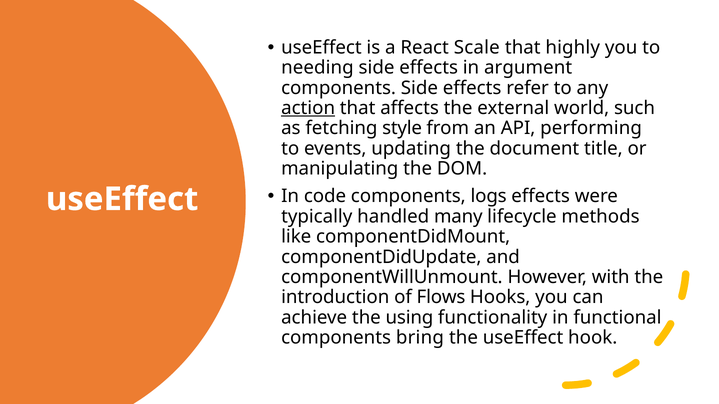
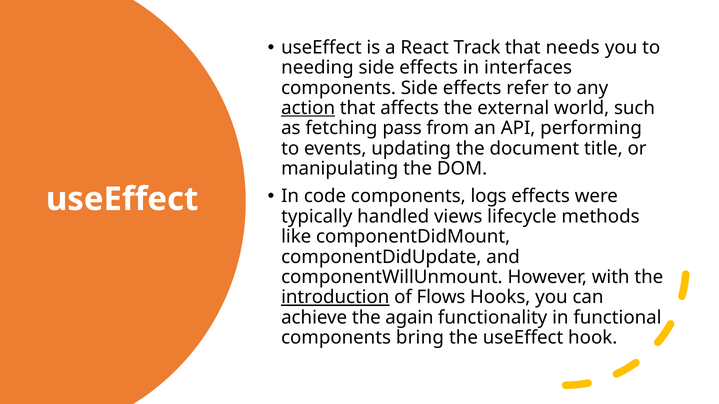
Scale: Scale -> Track
highly: highly -> needs
argument: argument -> interfaces
style: style -> pass
many: many -> views
introduction underline: none -> present
using: using -> again
